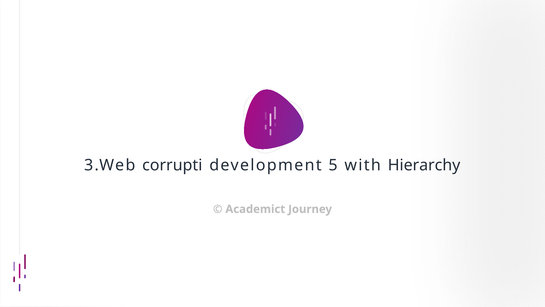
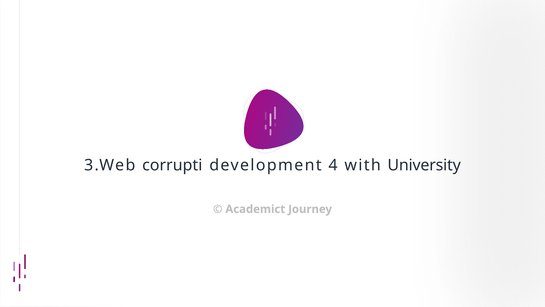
5: 5 -> 4
Hierarchy: Hierarchy -> University
